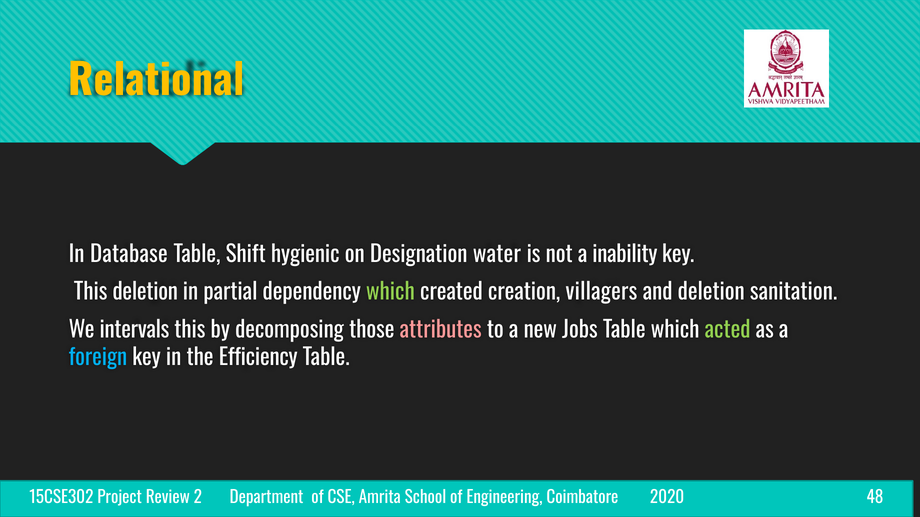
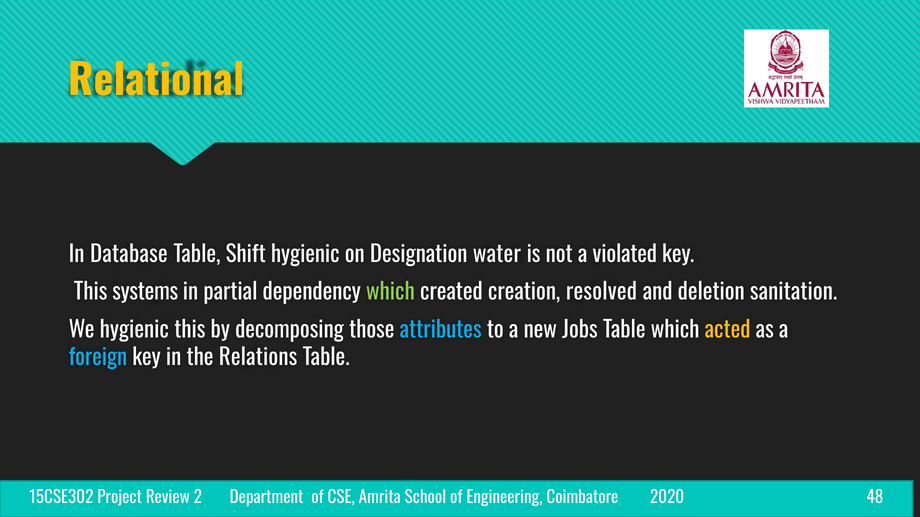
inability: inability -> violated
This deletion: deletion -> systems
villagers: villagers -> resolved
We intervals: intervals -> hygienic
attributes colour: pink -> light blue
acted colour: light green -> yellow
Efficiency: Efficiency -> Relations
